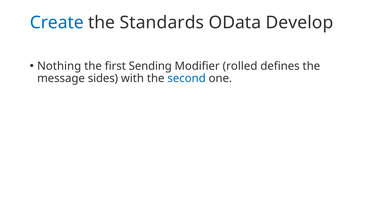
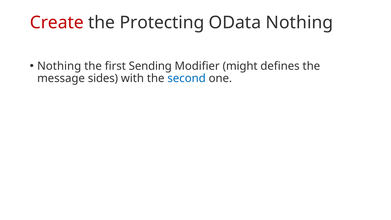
Create colour: blue -> red
Standards: Standards -> Protecting
OData Develop: Develop -> Nothing
rolled: rolled -> might
